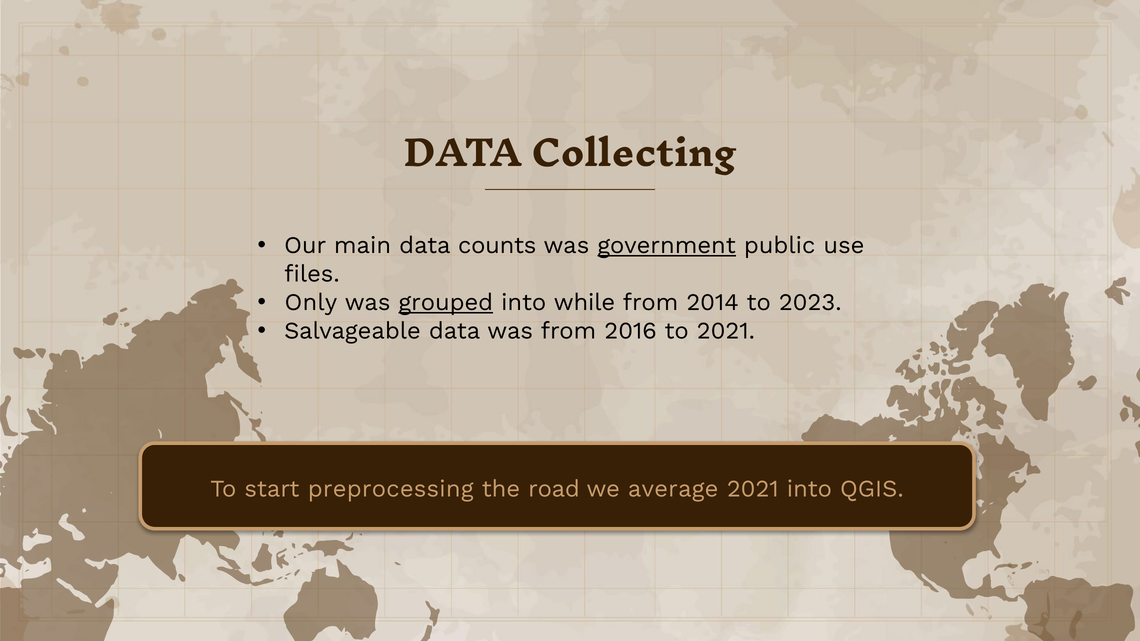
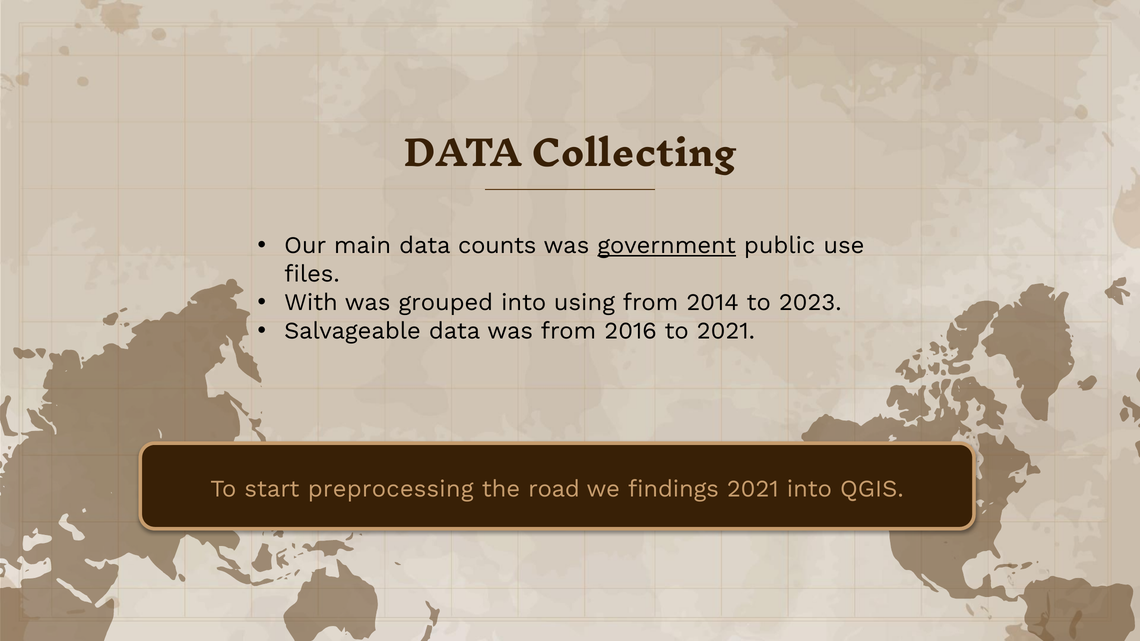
Only: Only -> With
grouped underline: present -> none
while: while -> using
average: average -> findings
